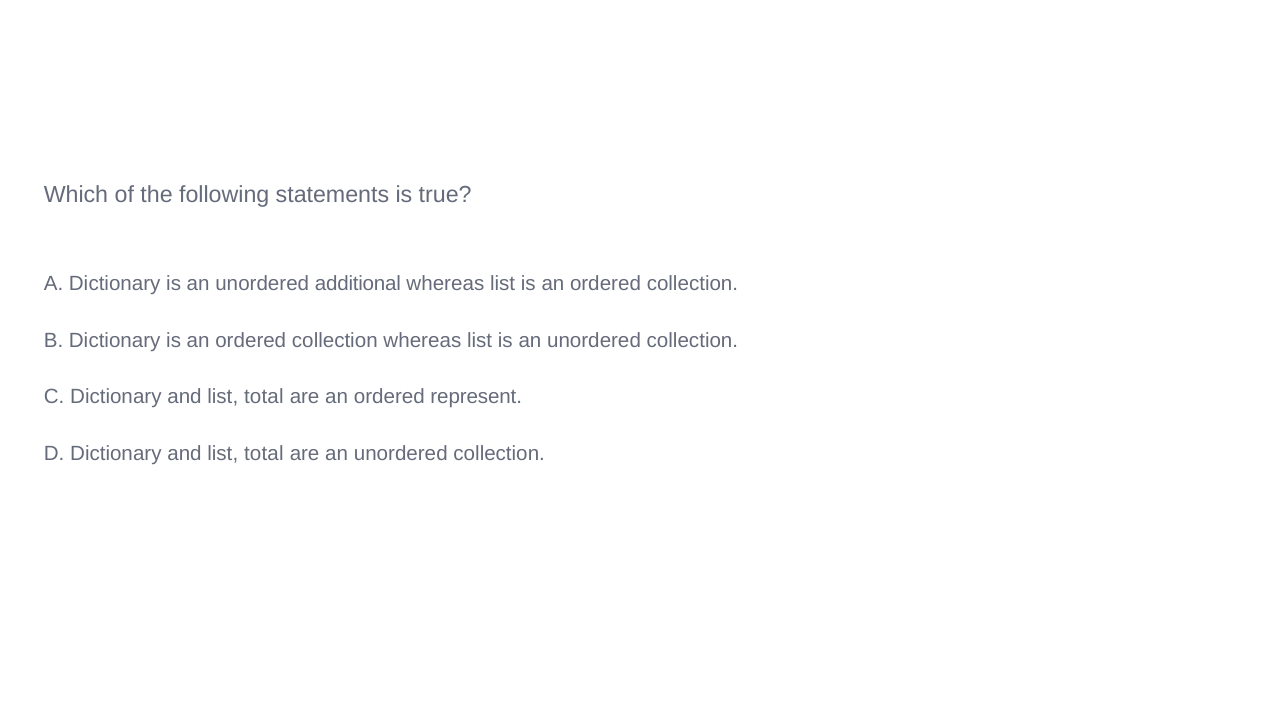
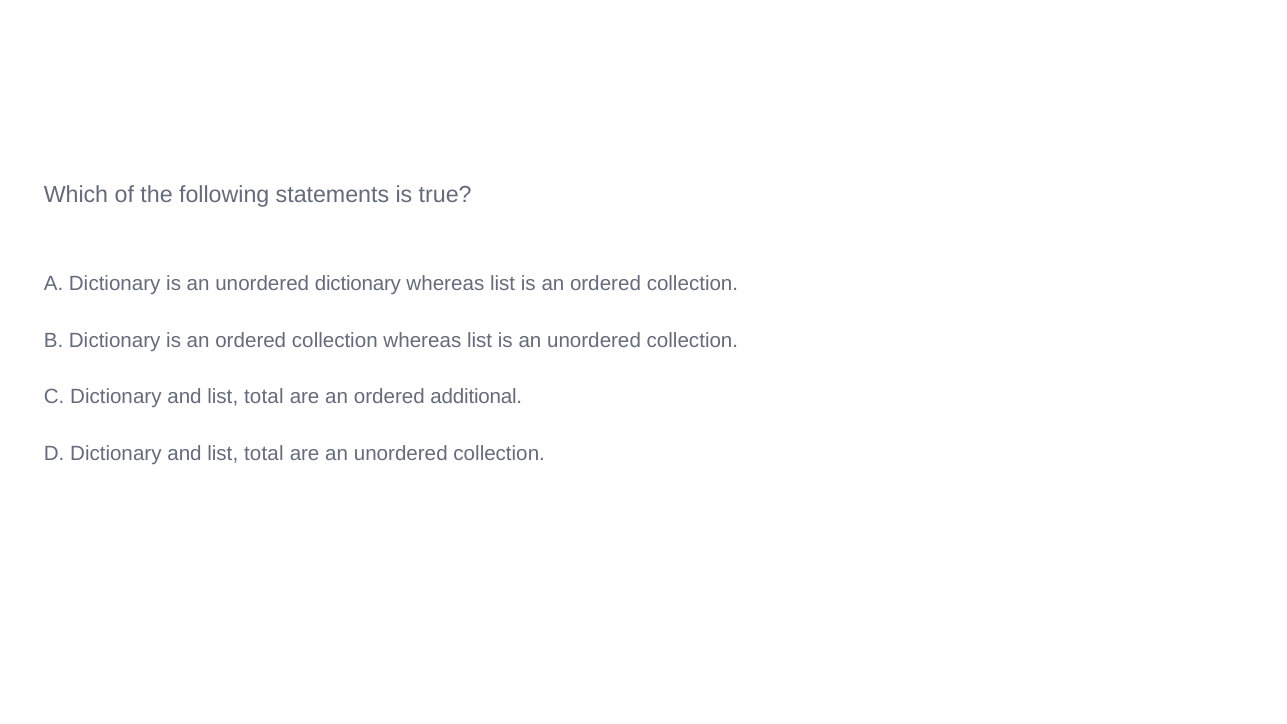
unordered additional: additional -> dictionary
represent: represent -> additional
